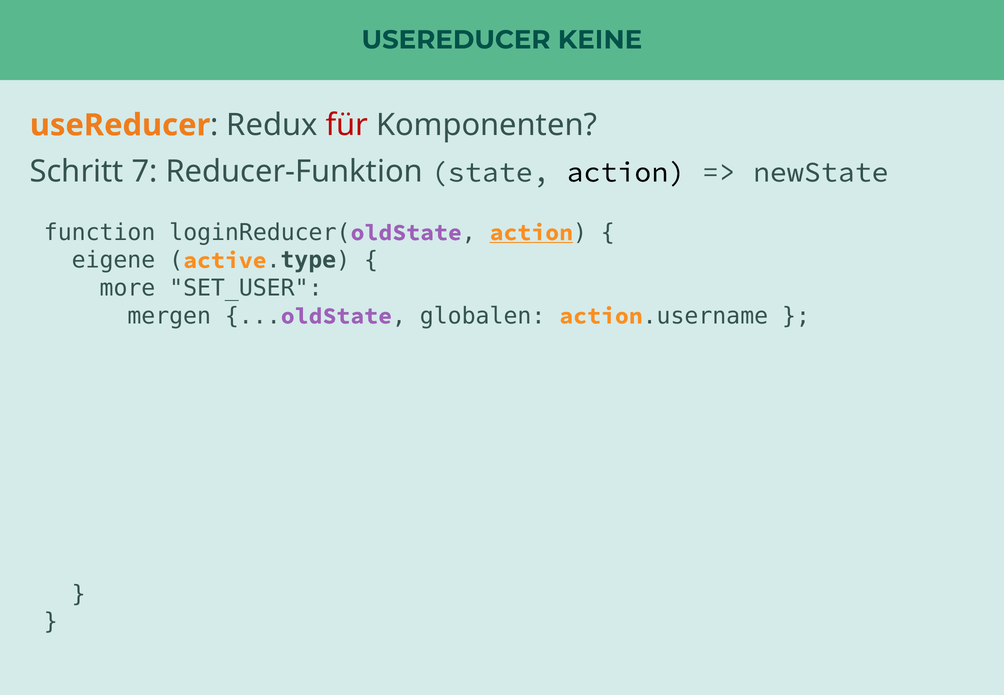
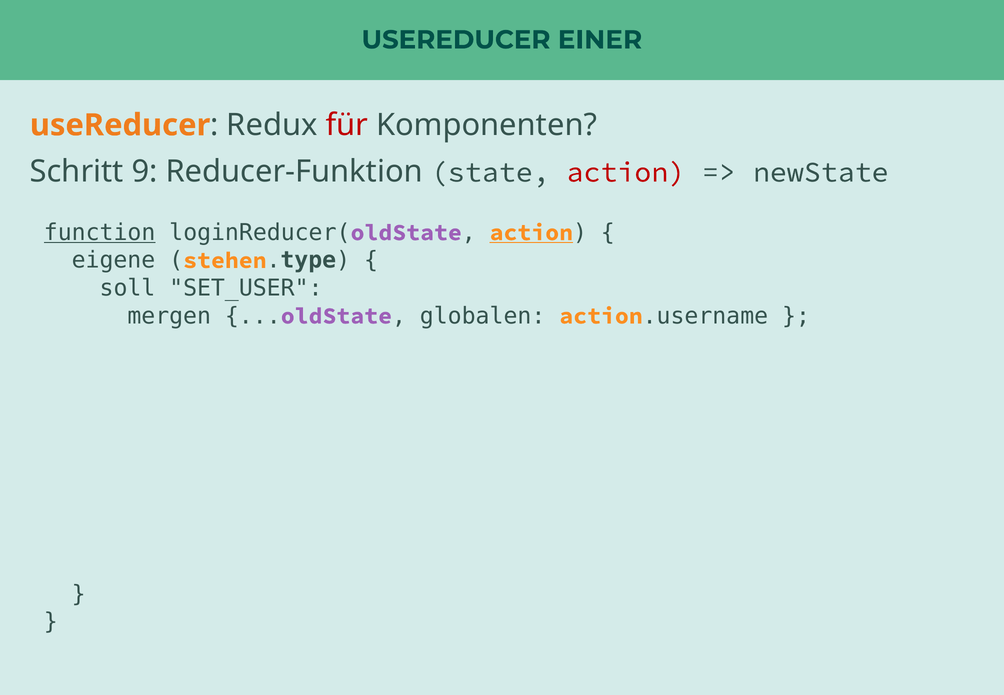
KEINE: KEINE -> EINER
7: 7 -> 9
action at (626, 172) colour: black -> red
function underline: none -> present
active: active -> stehen
more: more -> soll
